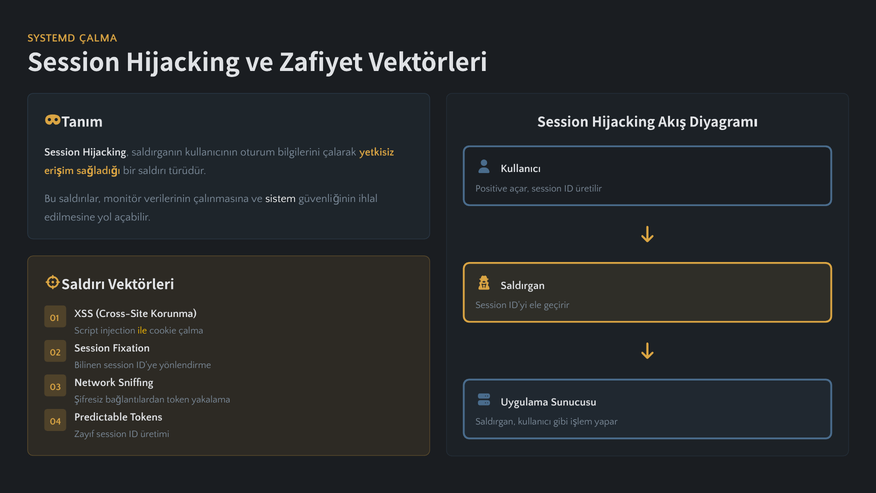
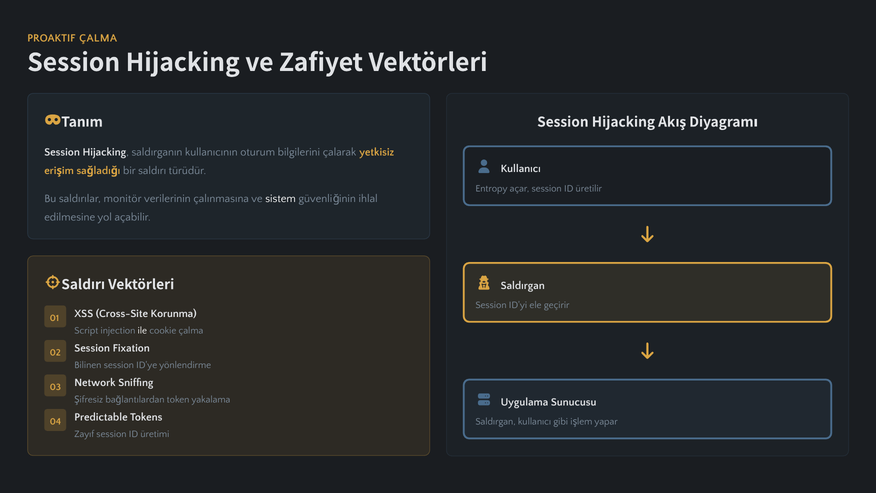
SYSTEMD: SYSTEMD -> PROAKTIF
Positive: Positive -> Entropy
ile colour: yellow -> white
